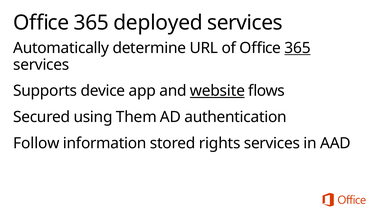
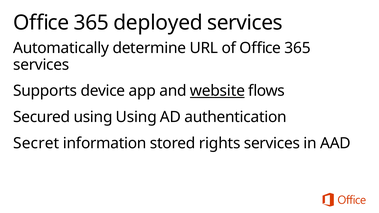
365 at (298, 48) underline: present -> none
using Them: Them -> Using
Follow: Follow -> Secret
